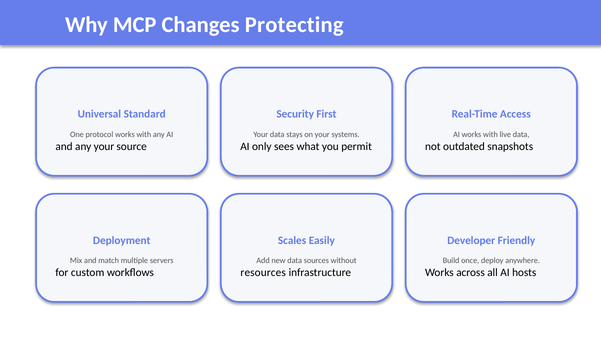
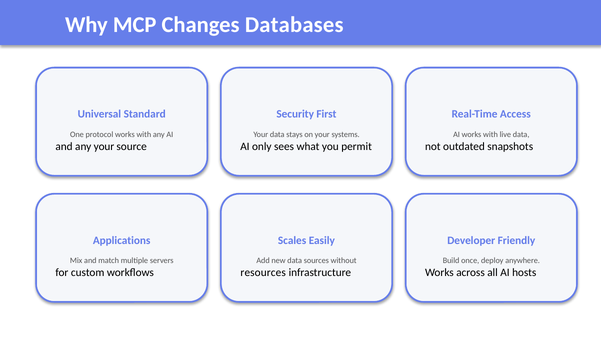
Protecting: Protecting -> Databases
Deployment: Deployment -> Applications
